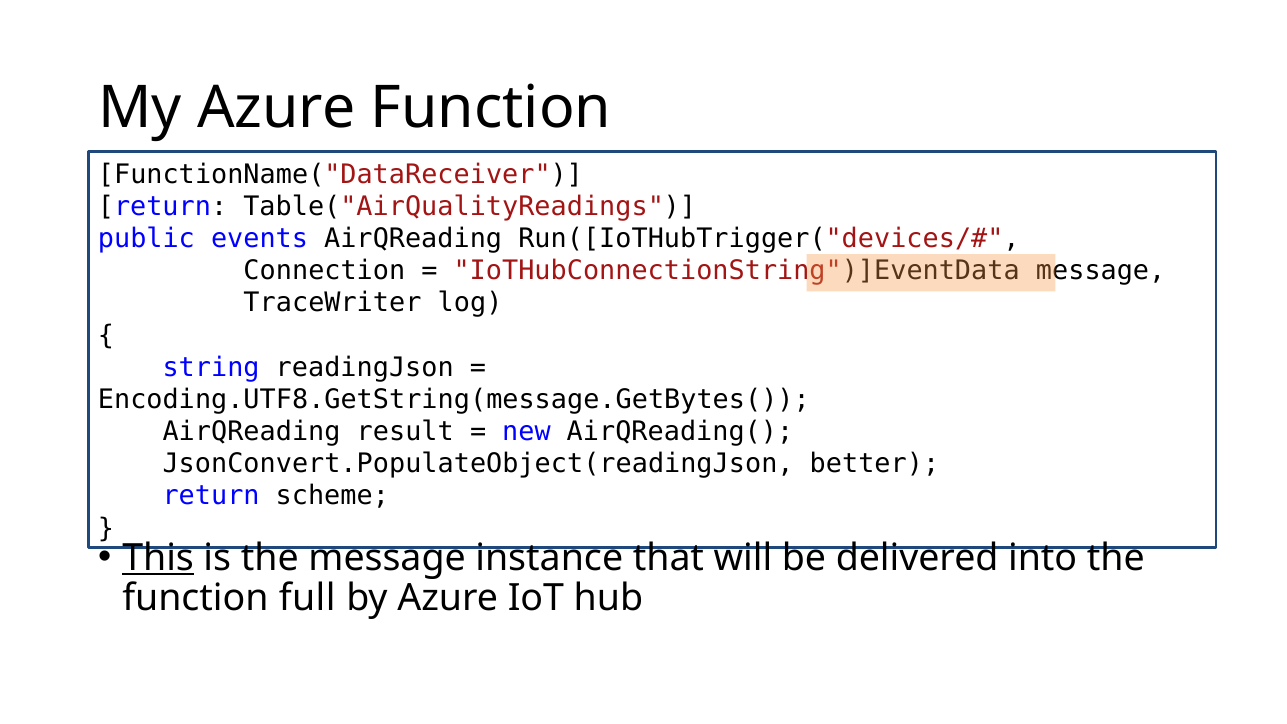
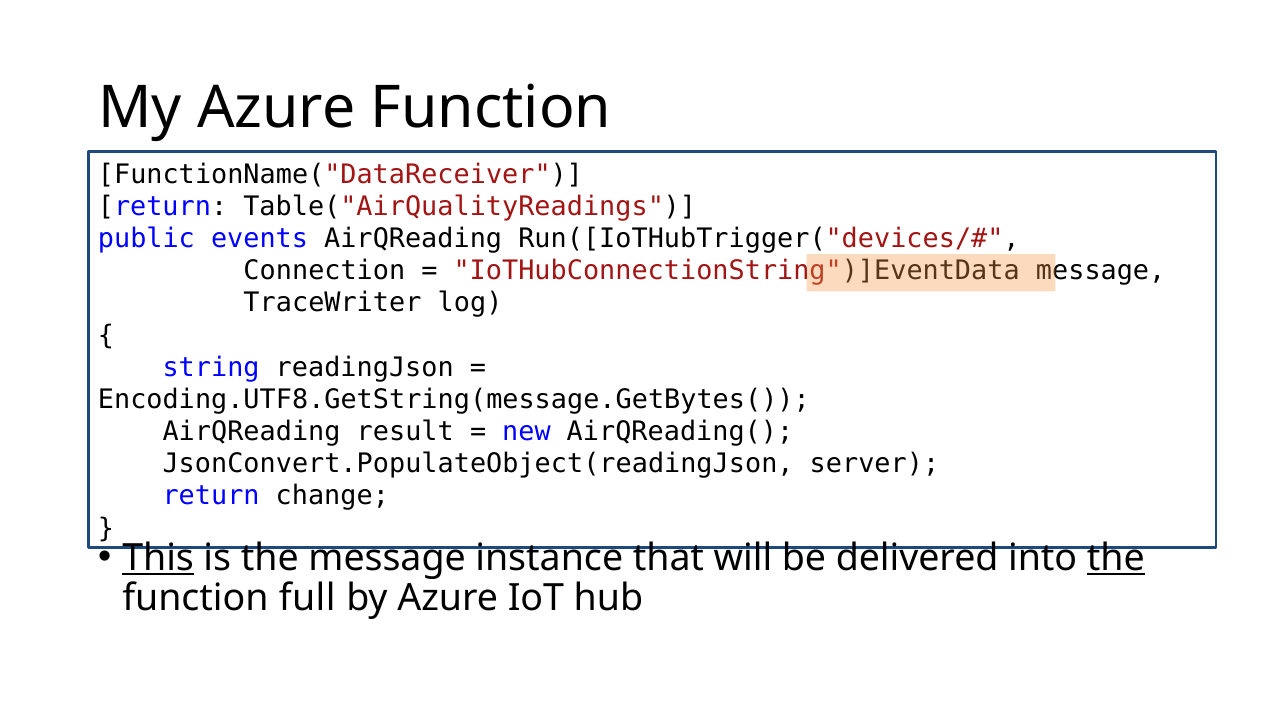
better: better -> server
scheme: scheme -> change
the at (1116, 558) underline: none -> present
